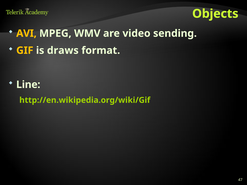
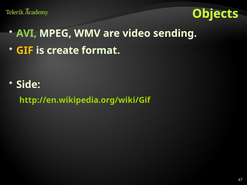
AVI colour: yellow -> light green
draws: draws -> create
Line: Line -> Side
